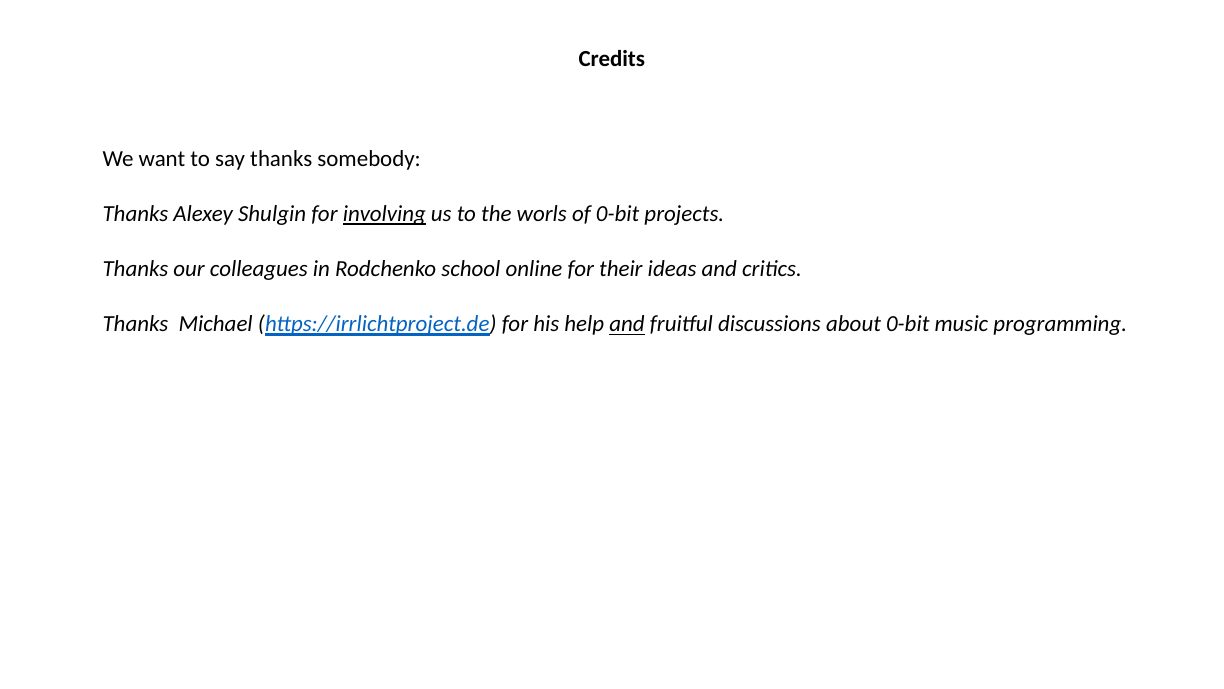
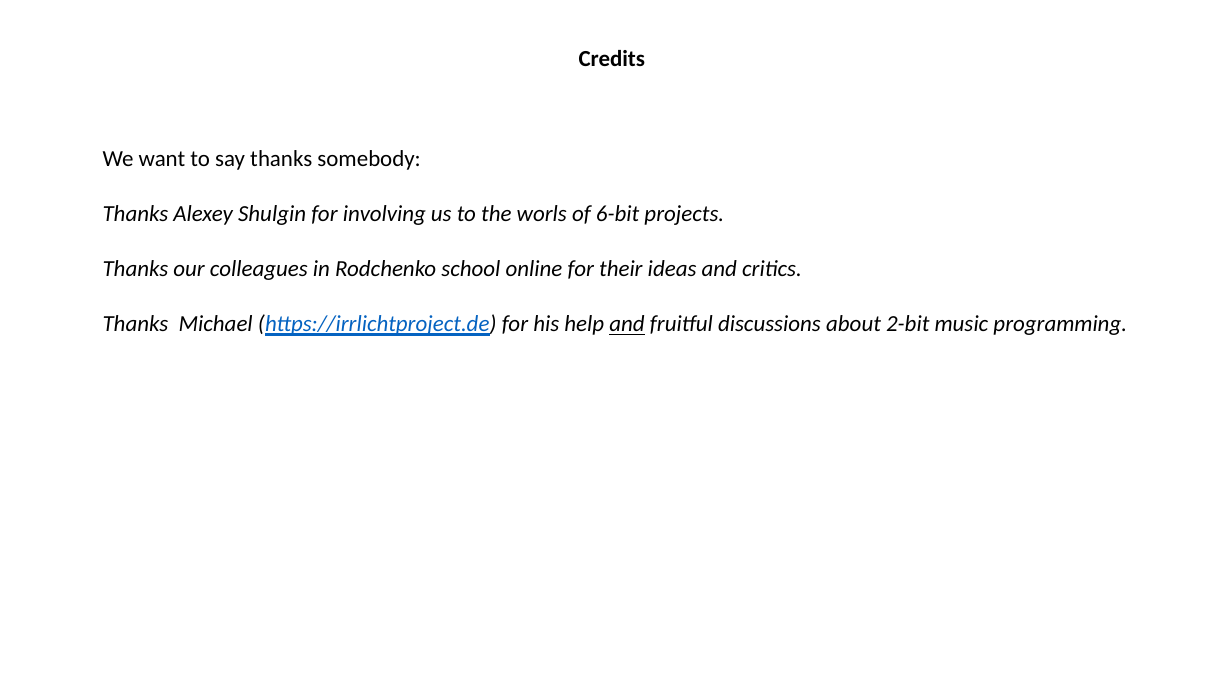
involving underline: present -> none
of 0-bit: 0-bit -> 6-bit
about 0-bit: 0-bit -> 2-bit
